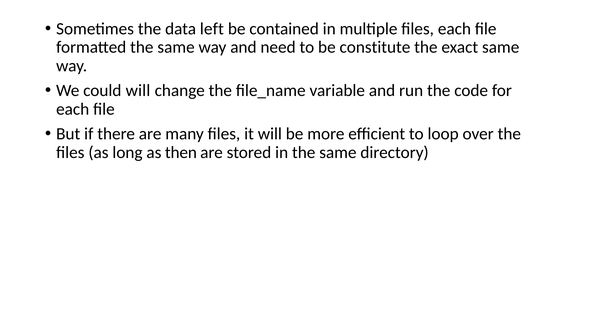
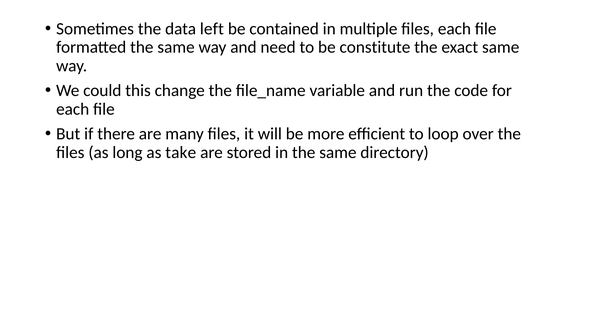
could will: will -> this
then: then -> take
